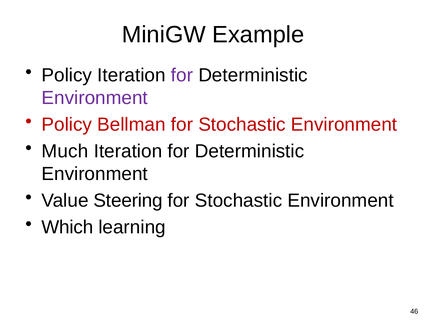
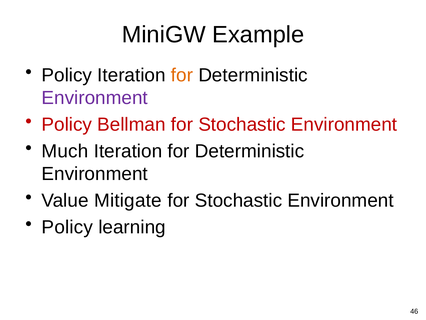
for at (182, 75) colour: purple -> orange
Steering: Steering -> Mitigate
Which at (67, 227): Which -> Policy
